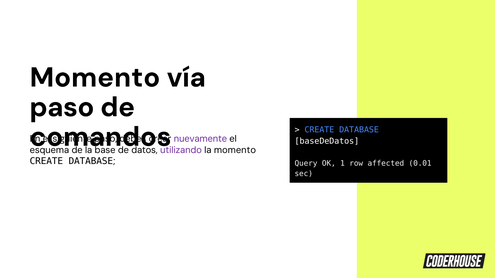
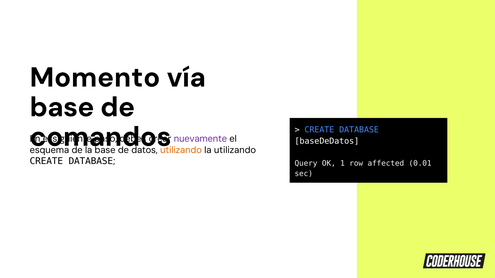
paso at (62, 107): paso -> base
utilizando at (181, 150) colour: purple -> orange
la momento: momento -> utilizando
